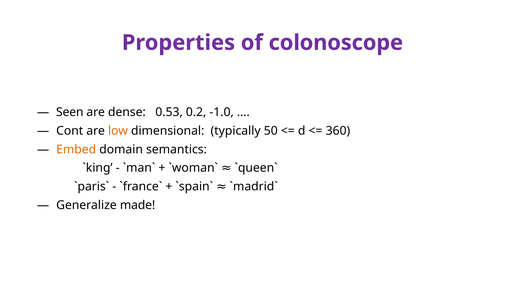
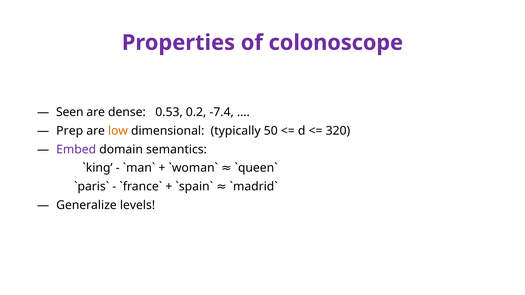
-1.0: -1.0 -> -7.4
Cont: Cont -> Prep
360: 360 -> 320
Embed colour: orange -> purple
made: made -> levels
